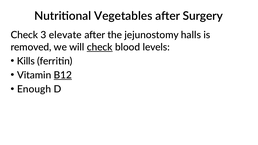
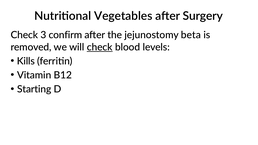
elevate: elevate -> confirm
halls: halls -> beta
B12 underline: present -> none
Enough: Enough -> Starting
